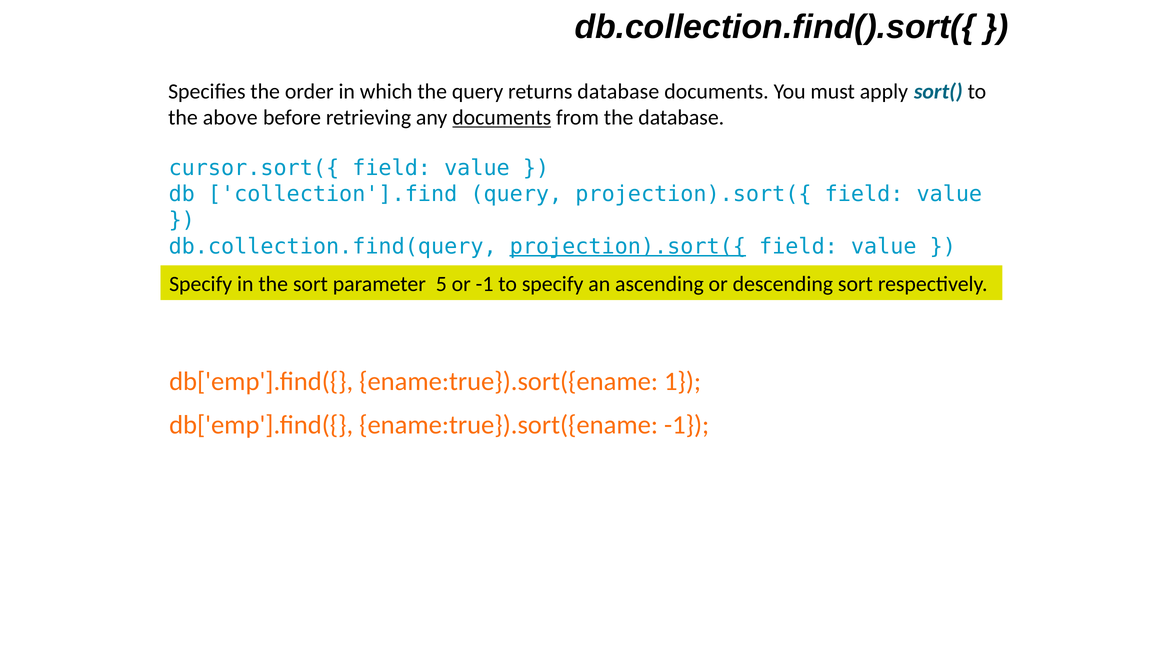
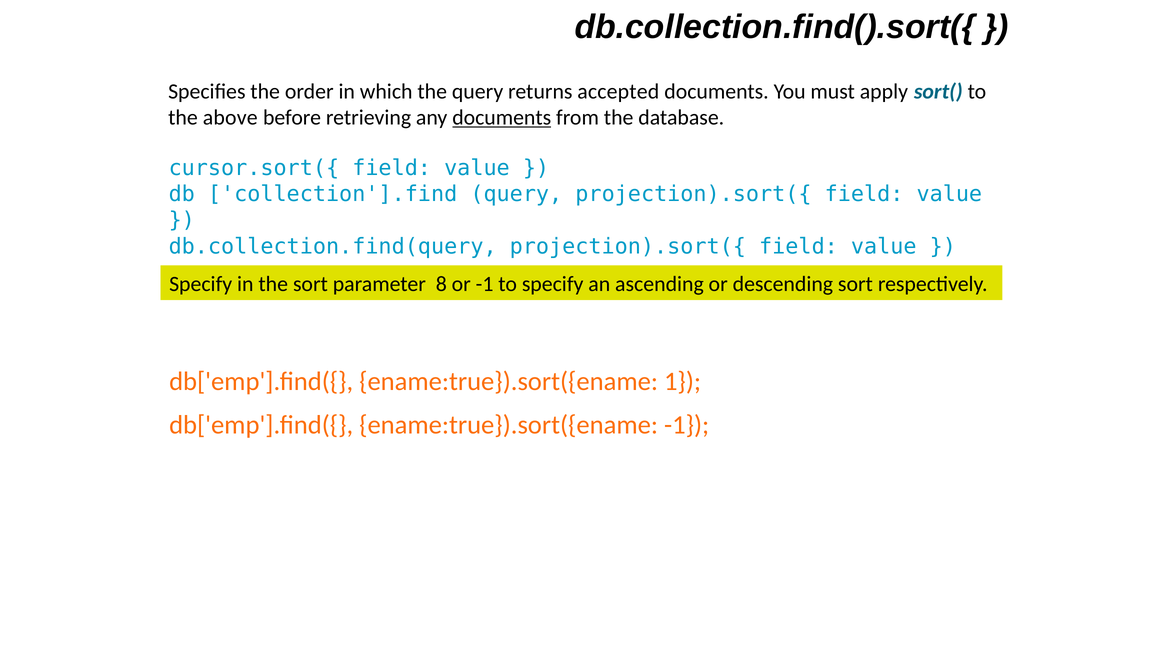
returns database: database -> accepted
projection).sort({ at (628, 247) underline: present -> none
5: 5 -> 8
